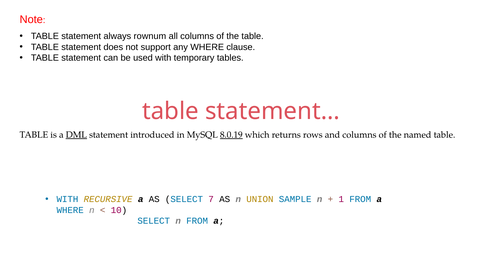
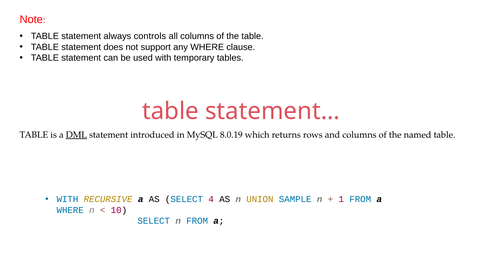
rownum: rownum -> controls
8.0.19 underline: present -> none
7: 7 -> 4
